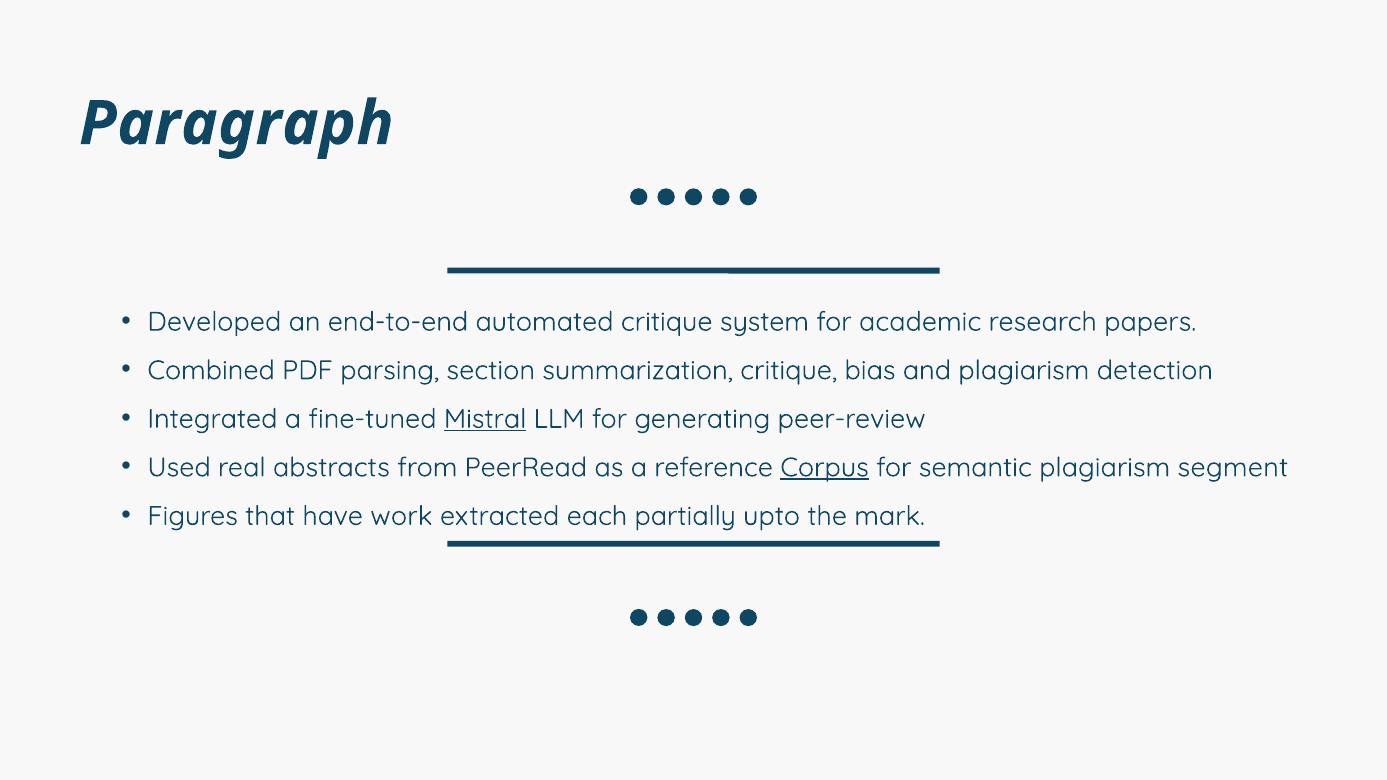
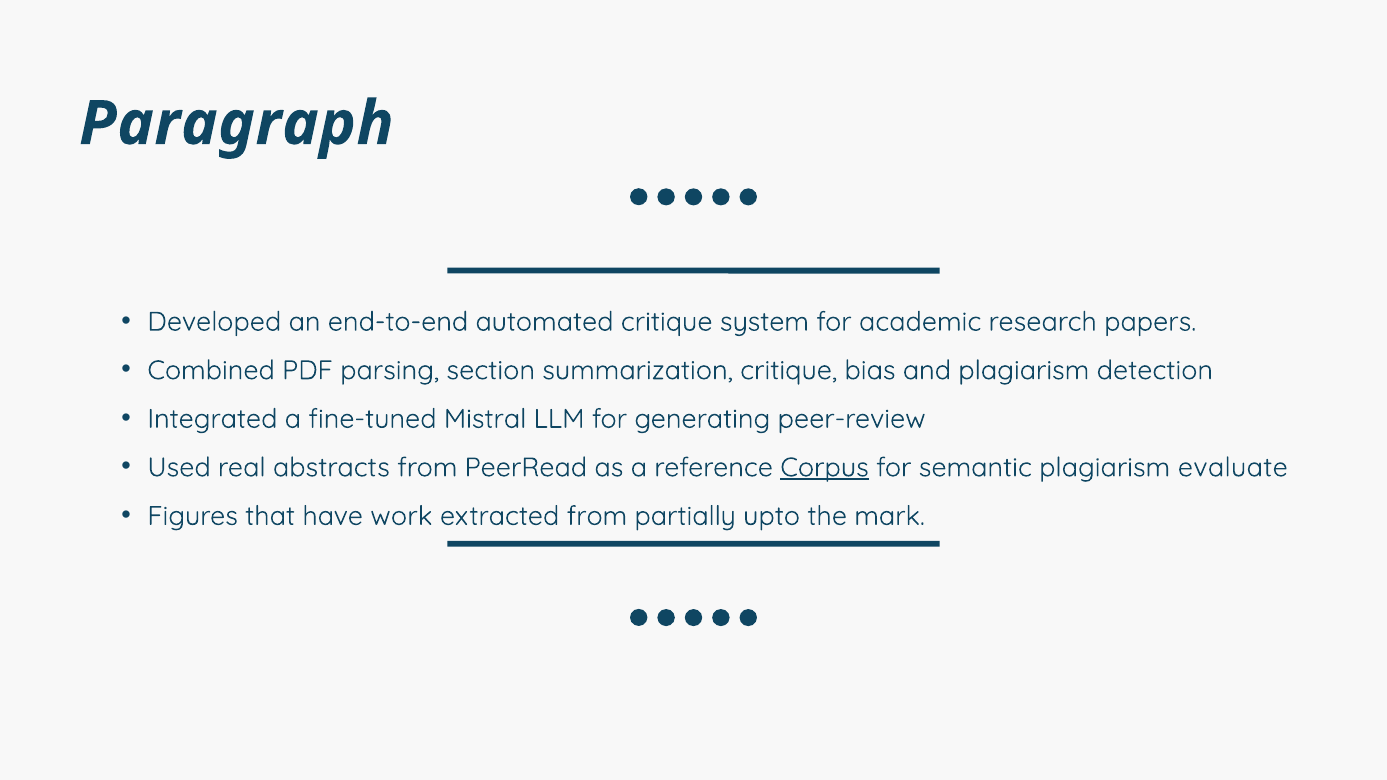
Mistral underline: present -> none
segment: segment -> evaluate
extracted each: each -> from
